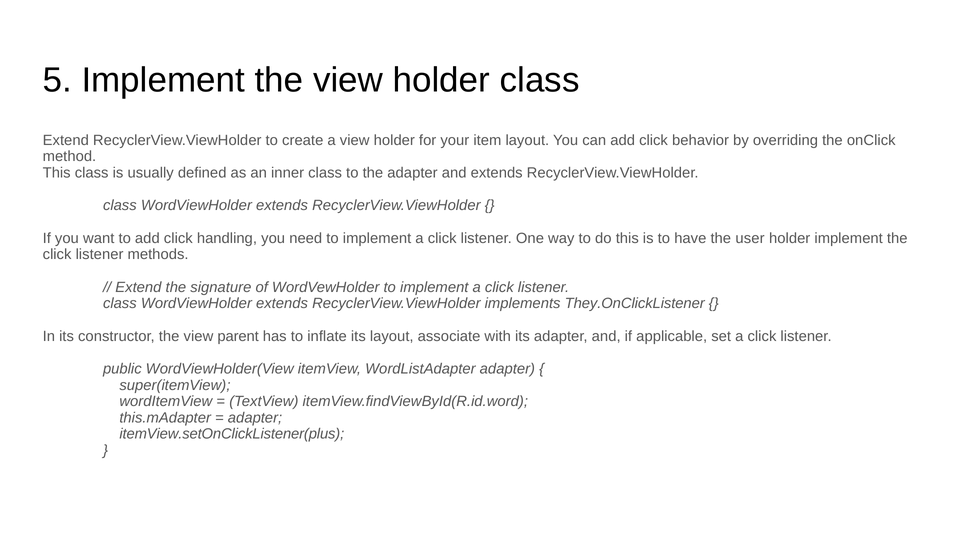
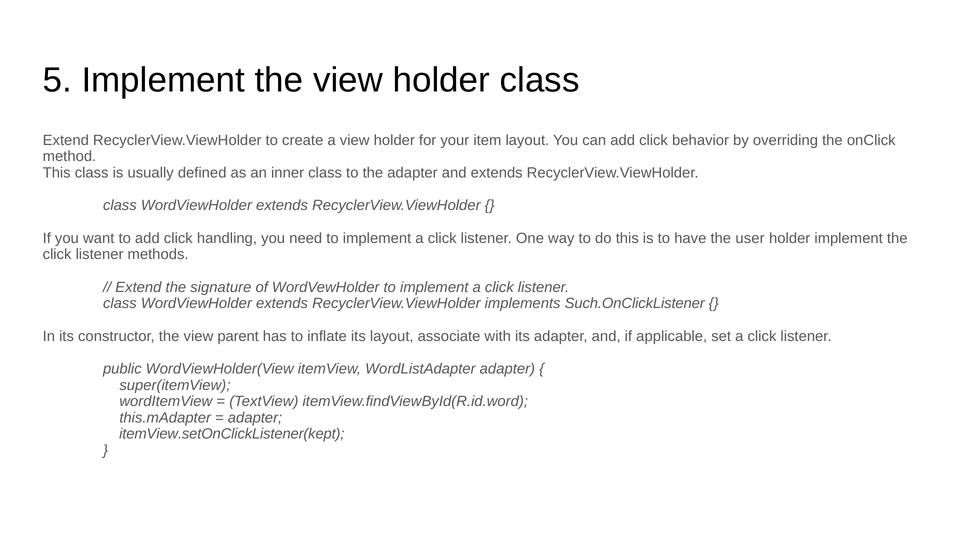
They.OnClickListener: They.OnClickListener -> Such.OnClickListener
itemView.setOnClickListener(plus: itemView.setOnClickListener(plus -> itemView.setOnClickListener(kept
